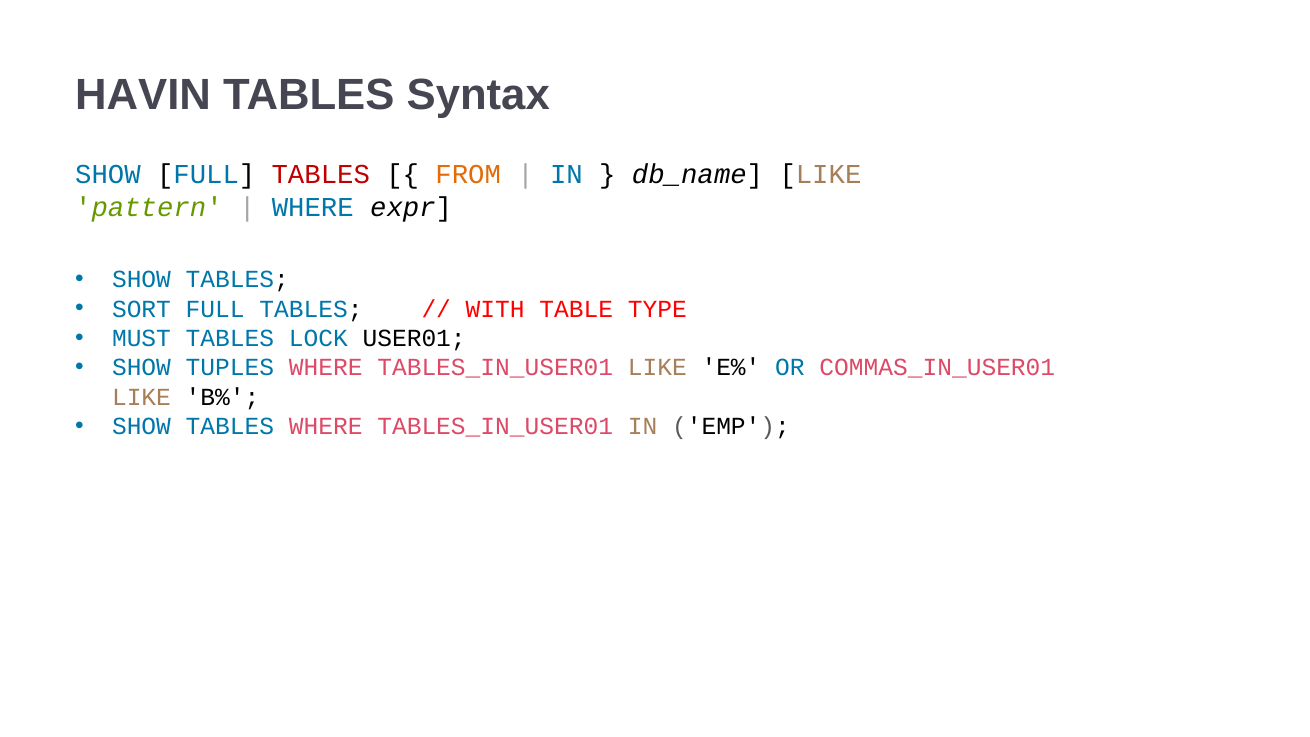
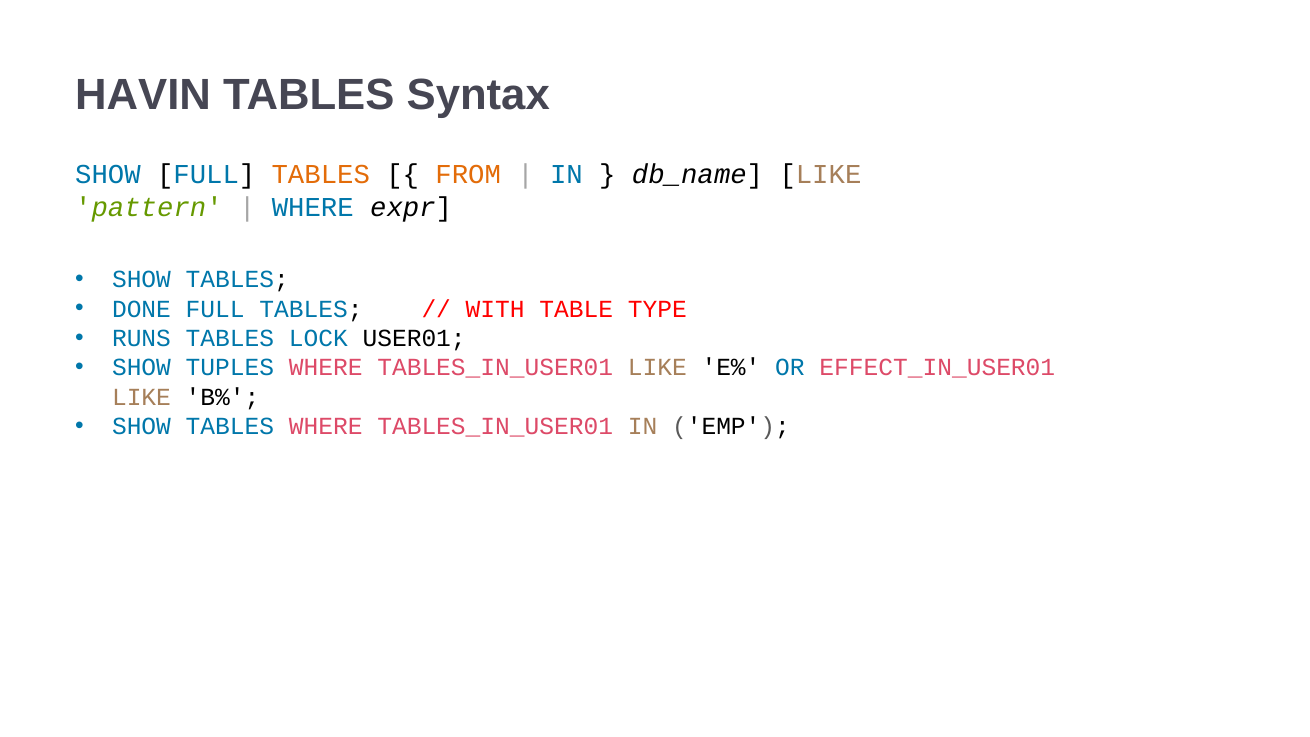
TABLES at (321, 175) colour: red -> orange
SORT: SORT -> DONE
MUST: MUST -> RUNS
COMMAS_IN_USER01: COMMAS_IN_USER01 -> EFFECT_IN_USER01
